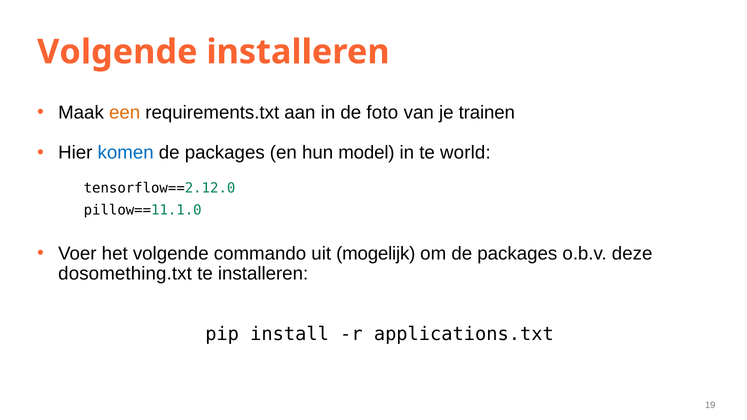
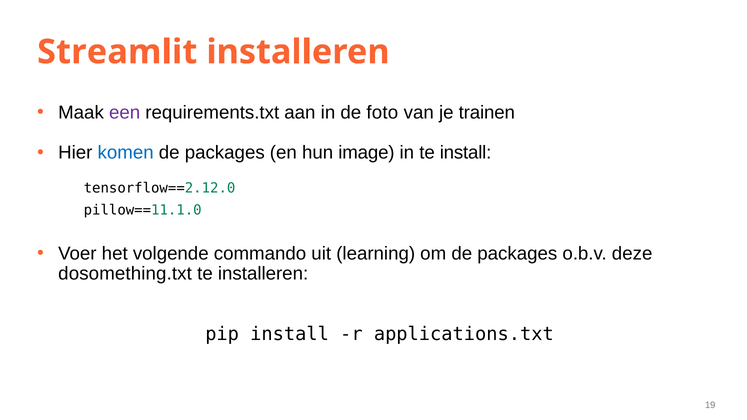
Volgende at (117, 52): Volgende -> Streamlit
een colour: orange -> purple
model: model -> image
te world: world -> install
mogelijk: mogelijk -> learning
